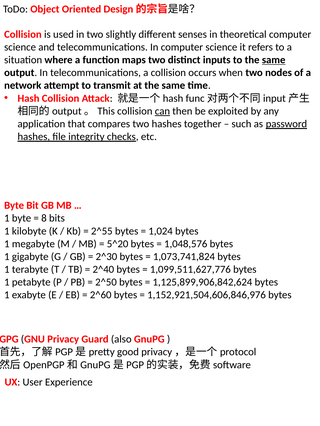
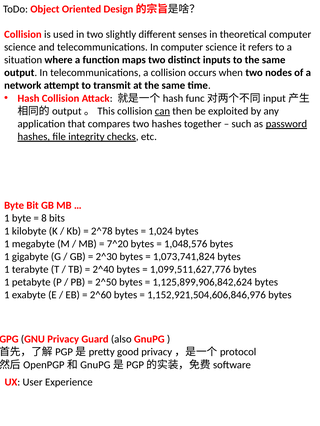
same at (274, 60) underline: present -> none
2^55: 2^55 -> 2^78
5^20: 5^20 -> 7^20
